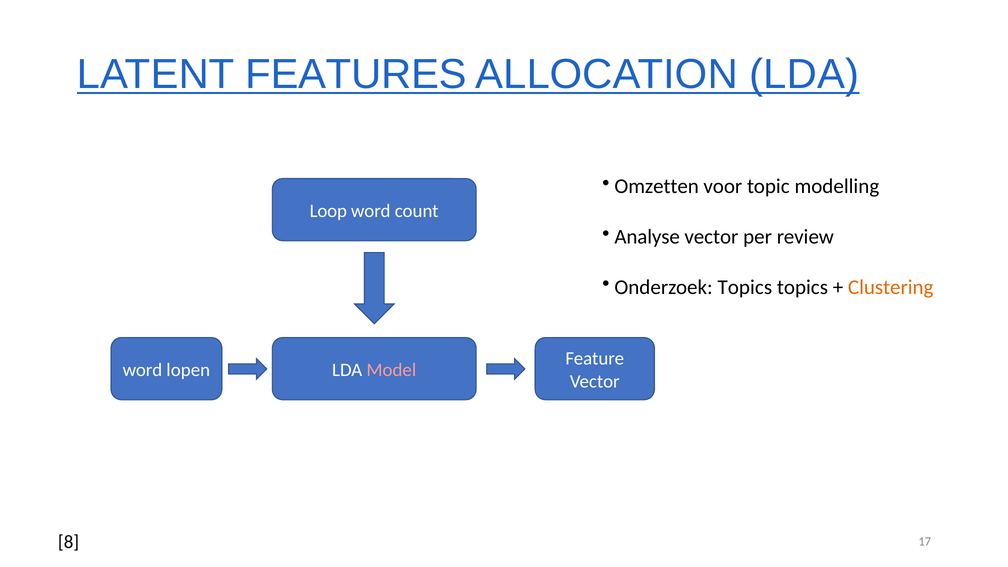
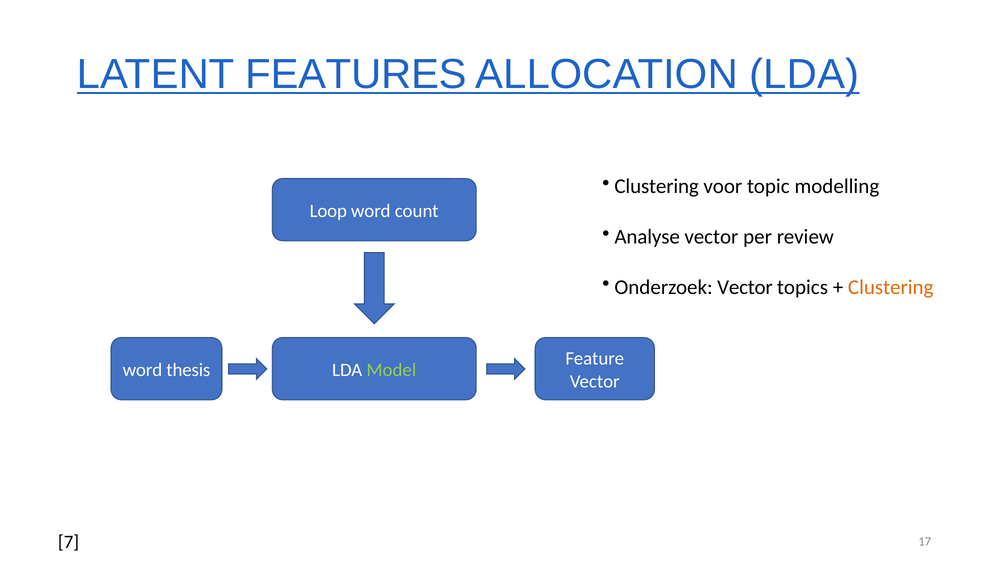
Omzetten at (657, 187): Omzetten -> Clustering
Onderzoek Topics: Topics -> Vector
lopen: lopen -> thesis
Model colour: pink -> light green
8: 8 -> 7
